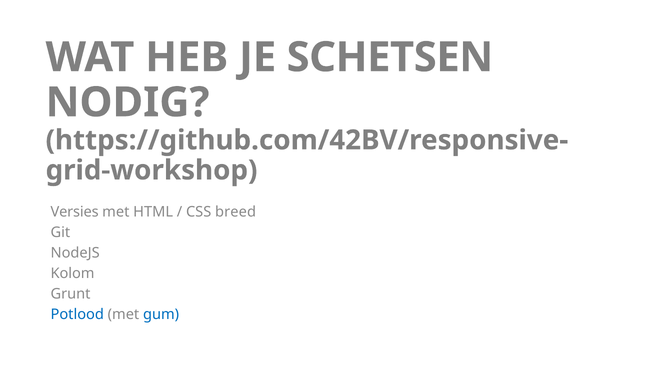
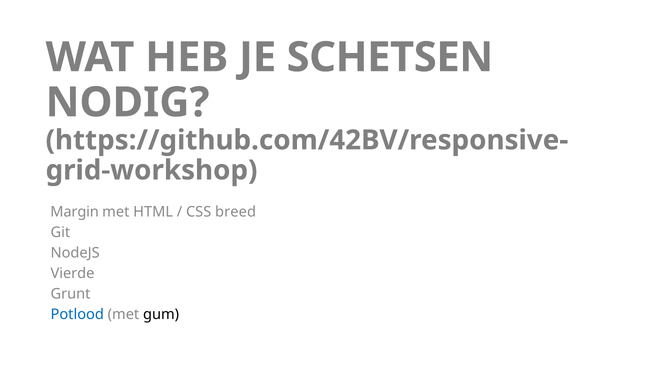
Versies: Versies -> Margin
Kolom: Kolom -> Vierde
gum colour: blue -> black
